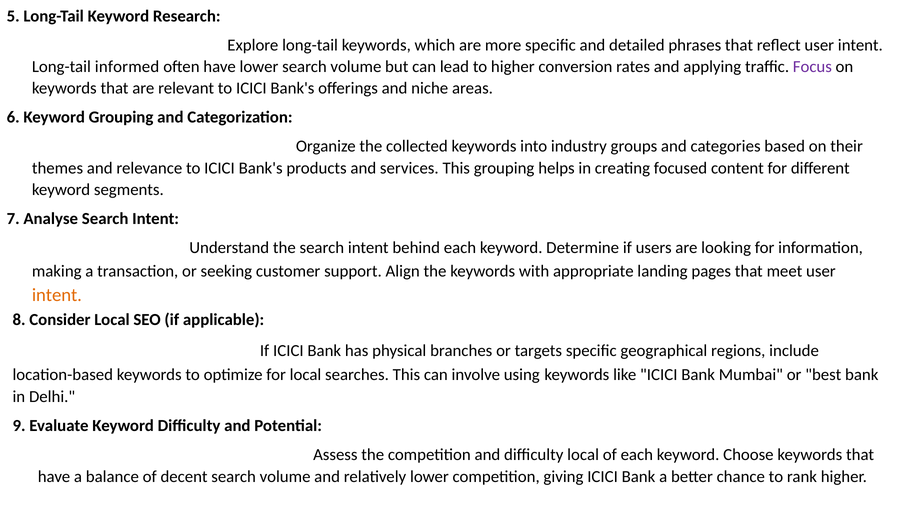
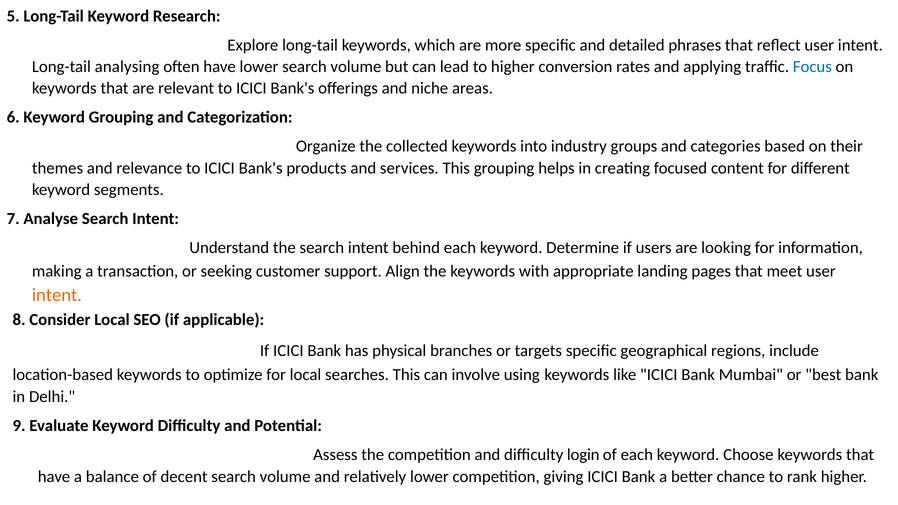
informed: informed -> analysing
Focus colour: purple -> blue
difficulty local: local -> login
